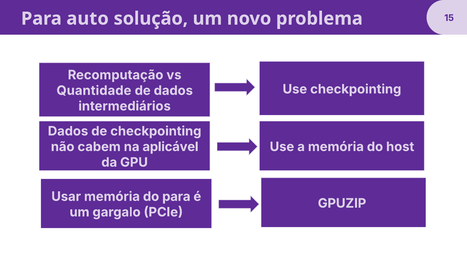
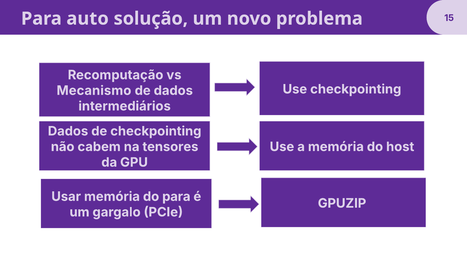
Quantidade: Quantidade -> Mecanismo
aplicável: aplicável -> tensores
